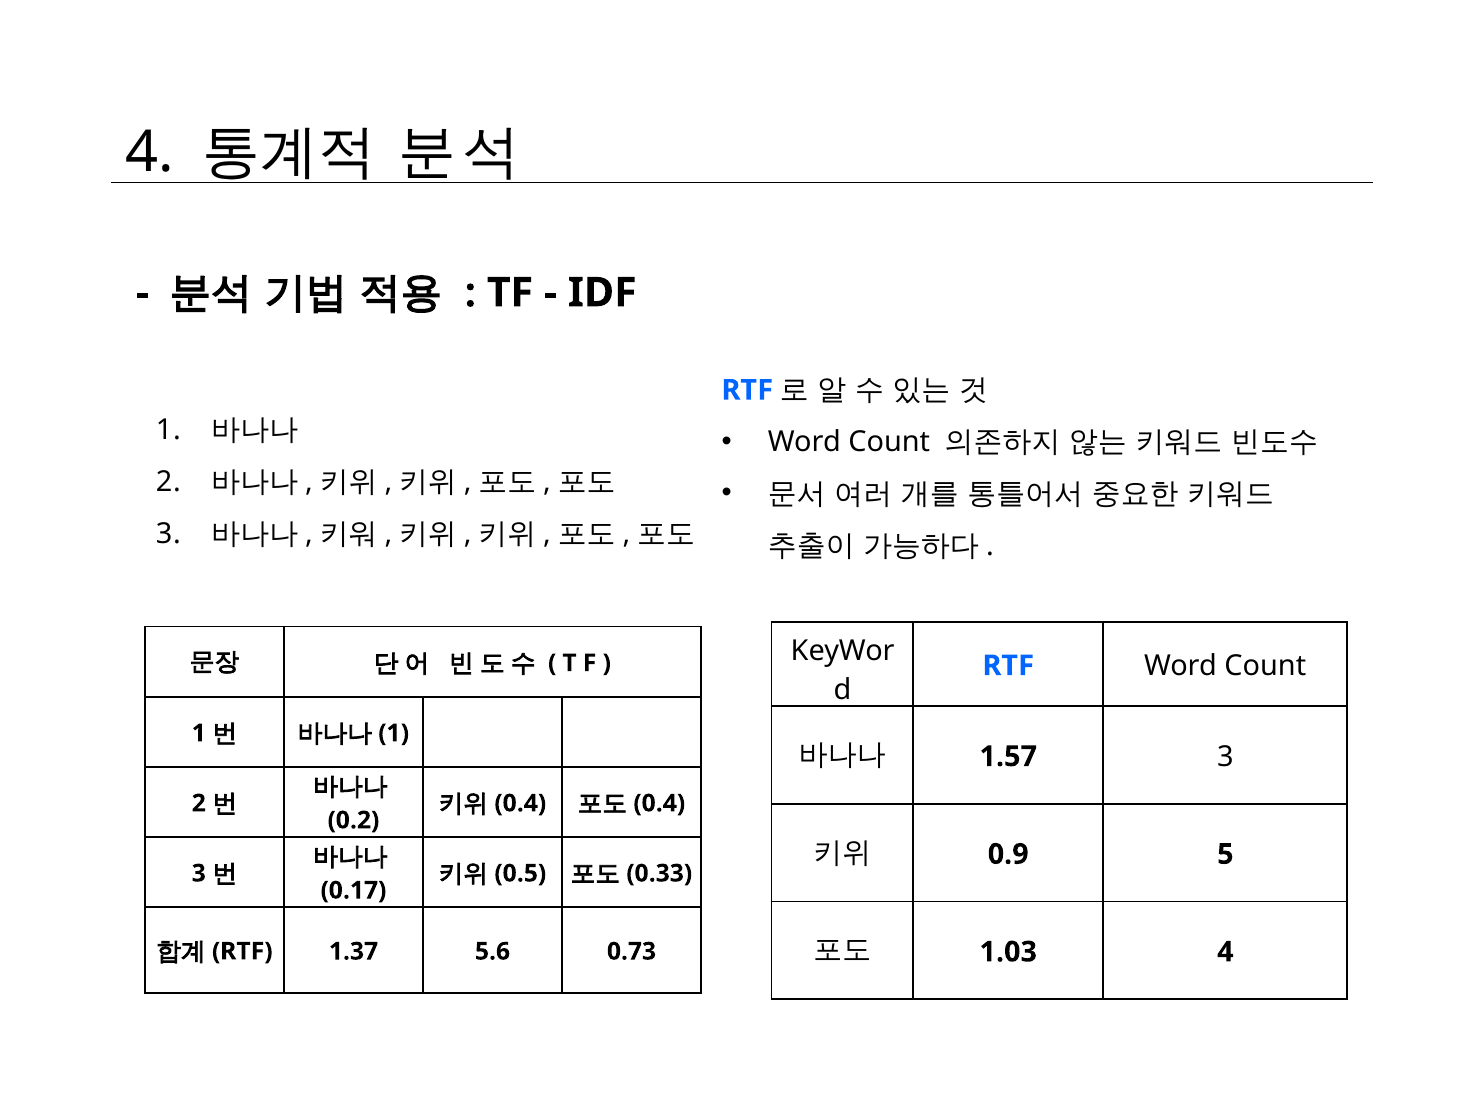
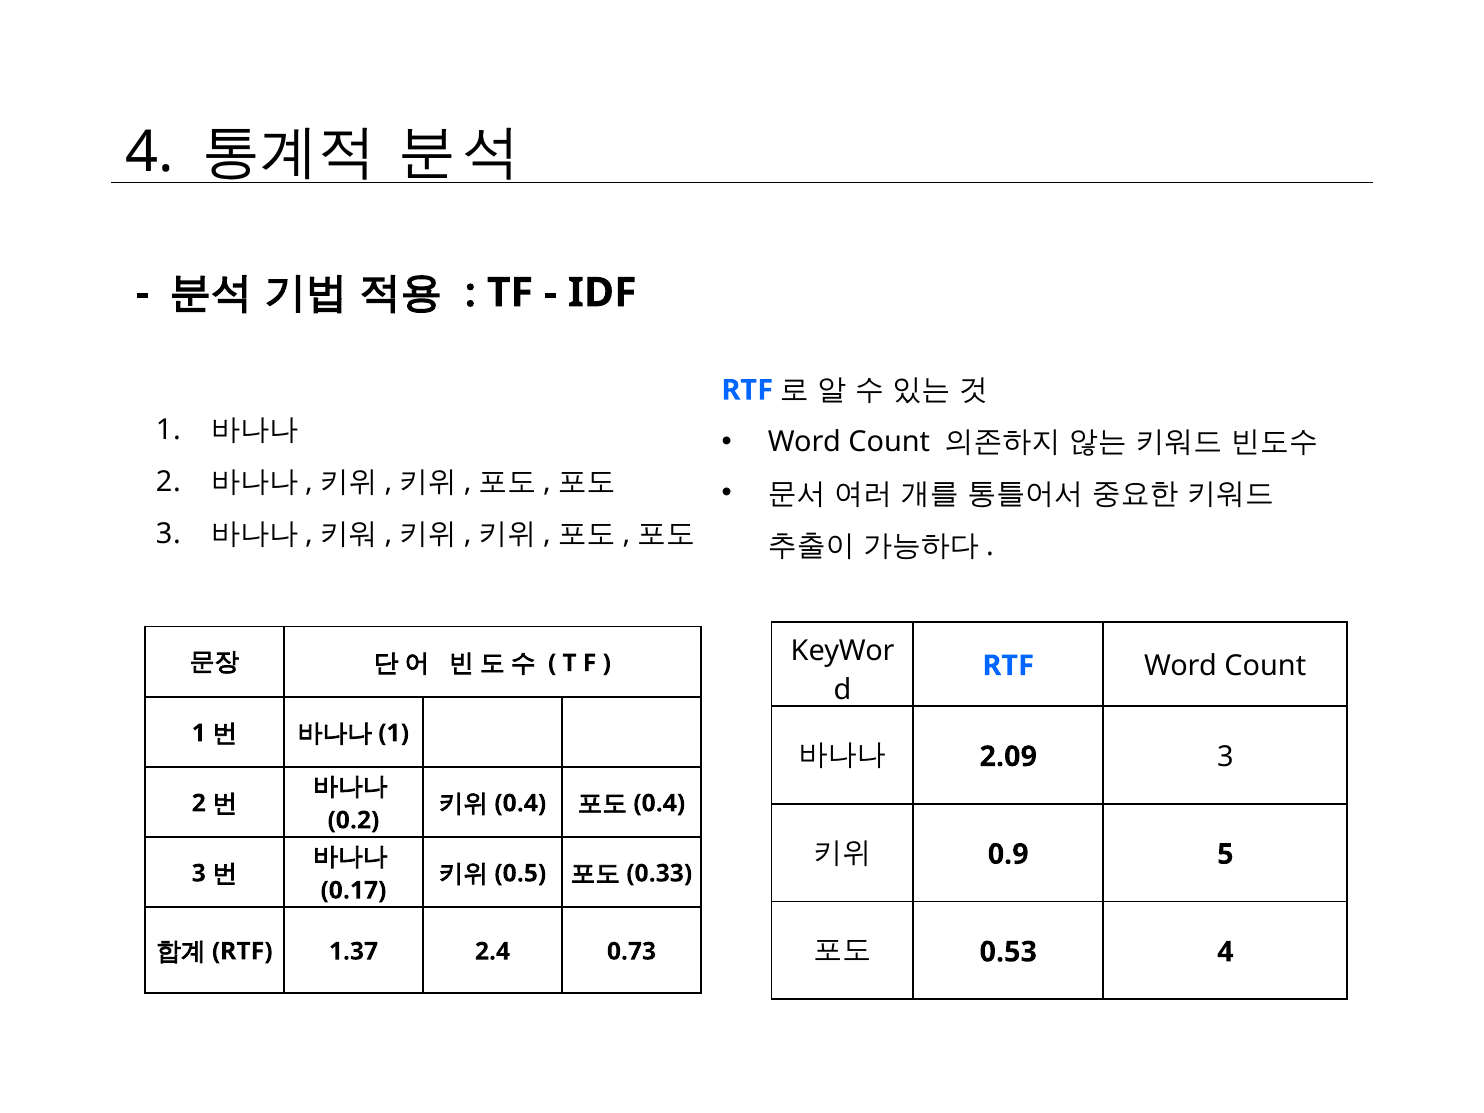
1.57: 1.57 -> 2.09
1.03: 1.03 -> 0.53
5.6: 5.6 -> 2.4
